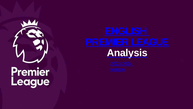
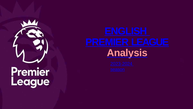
Analysis colour: white -> pink
